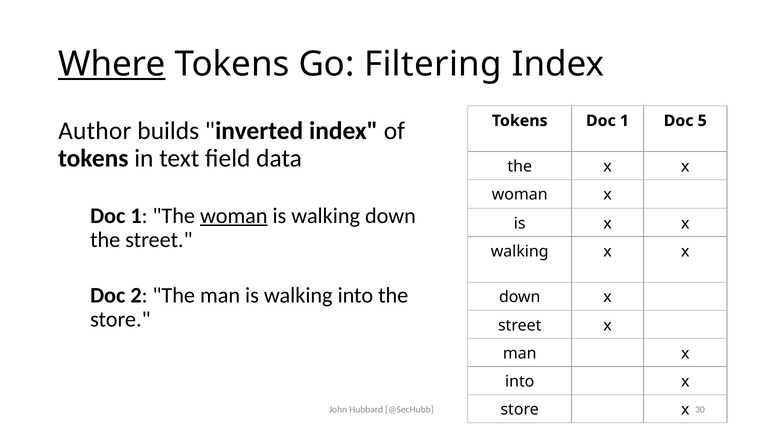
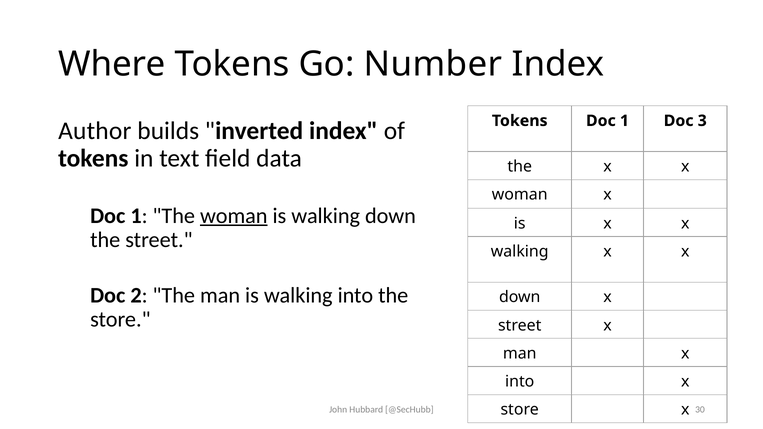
Where underline: present -> none
Filtering: Filtering -> Number
5: 5 -> 3
